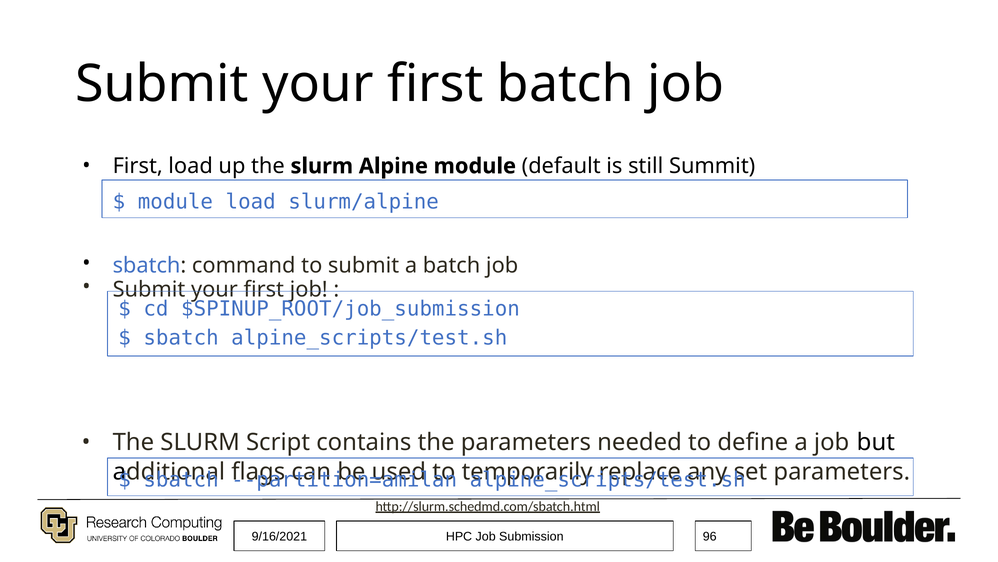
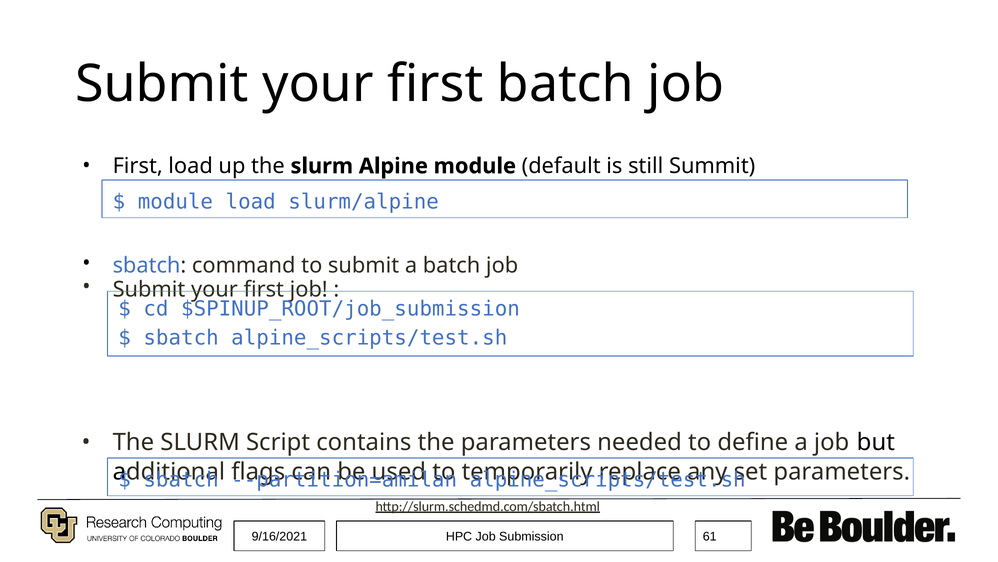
96: 96 -> 61
